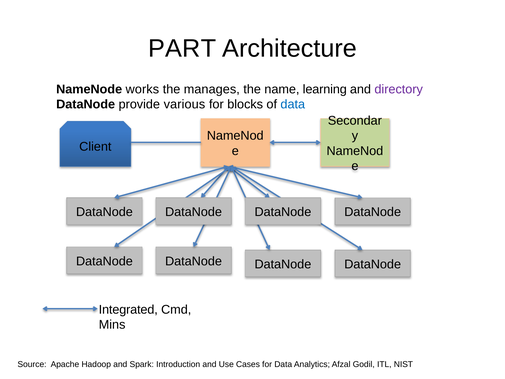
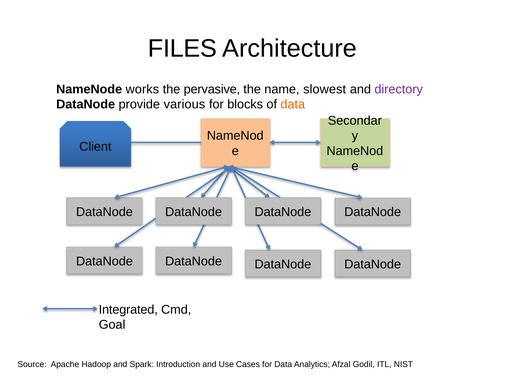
PART: PART -> FILES
manages: manages -> pervasive
learning: learning -> slowest
data at (293, 104) colour: blue -> orange
Mins: Mins -> Goal
